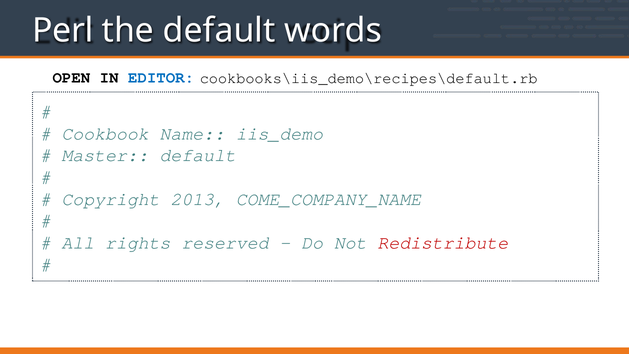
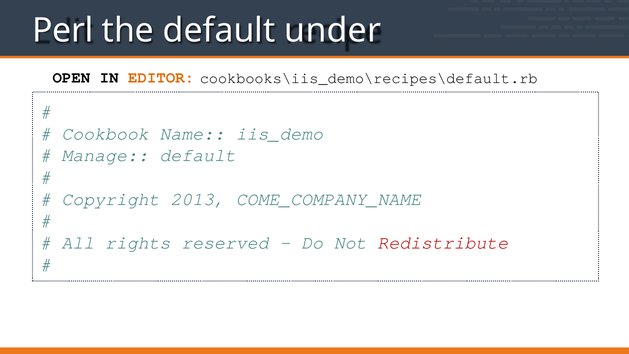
words: words -> under
EDITOR colour: blue -> orange
Master: Master -> Manage
